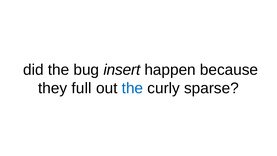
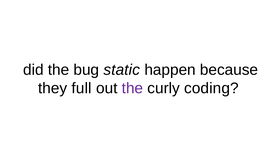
insert: insert -> static
the at (132, 88) colour: blue -> purple
sparse: sparse -> coding
